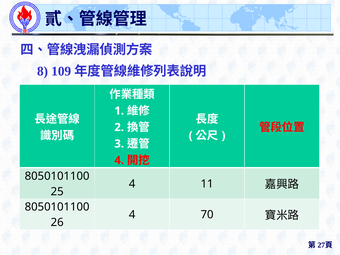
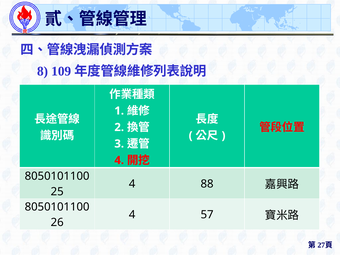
11: 11 -> 88
70: 70 -> 57
